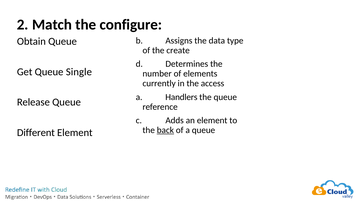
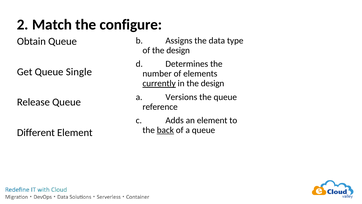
of the create: create -> design
currently underline: none -> present
in the access: access -> design
Handlers: Handlers -> Versions
